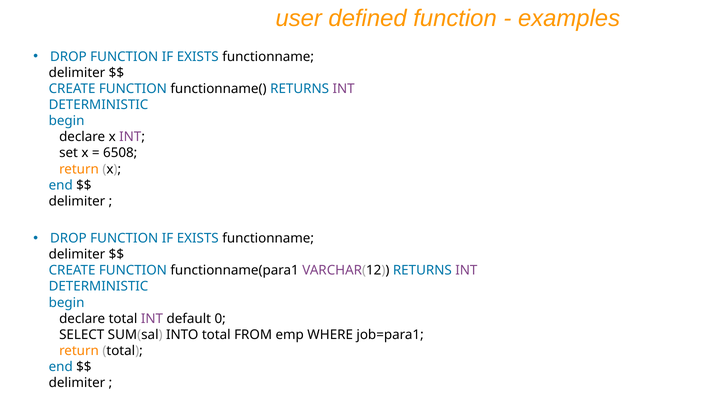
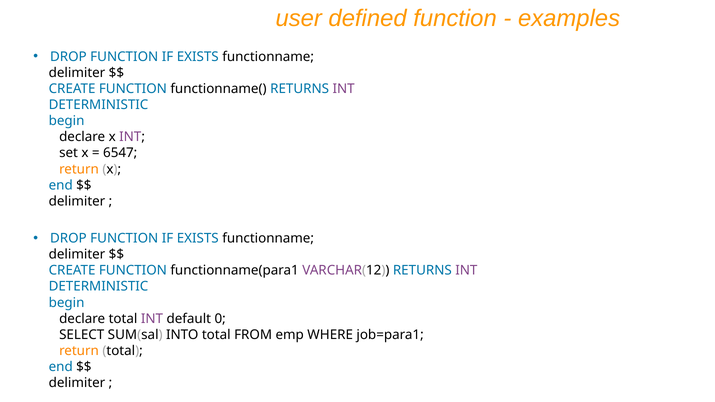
6508: 6508 -> 6547
